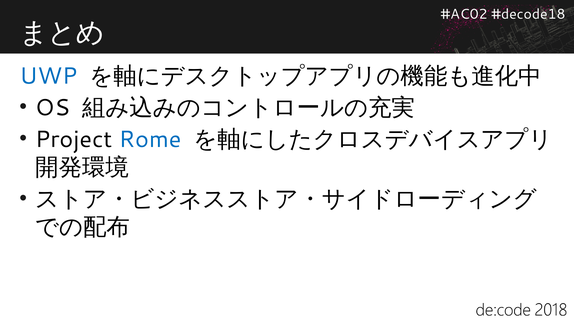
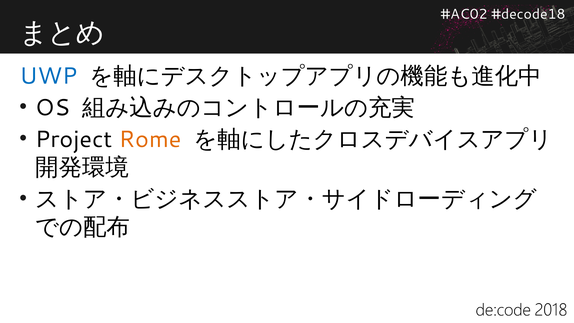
Rome colour: blue -> orange
